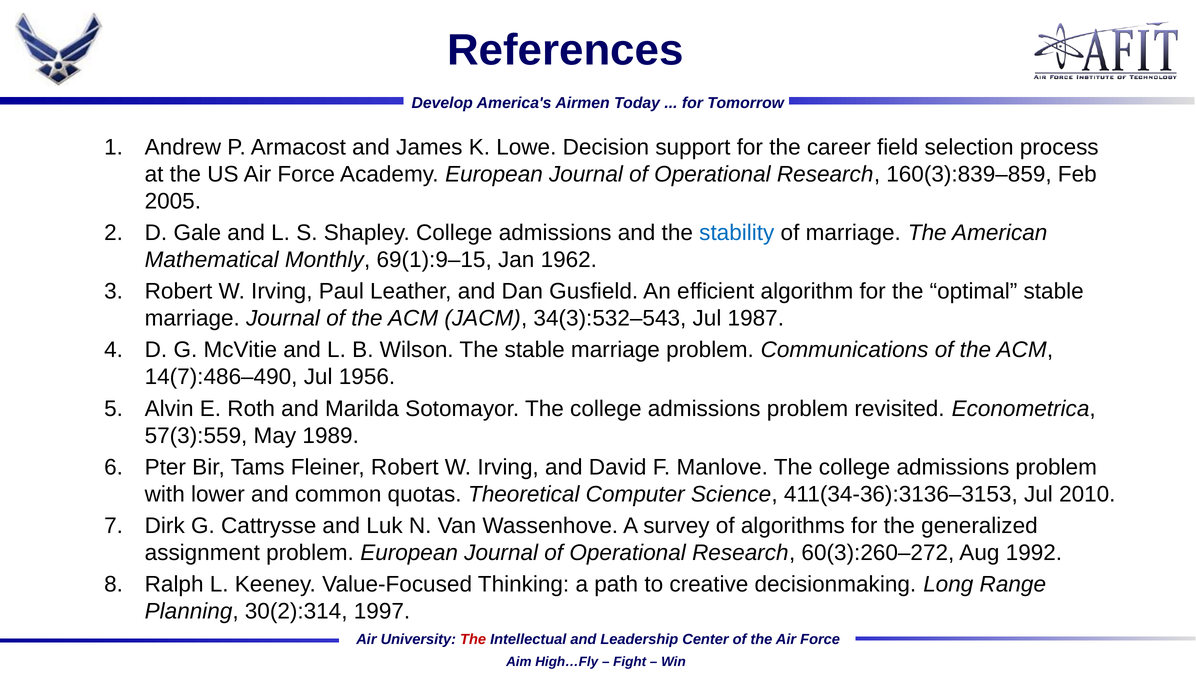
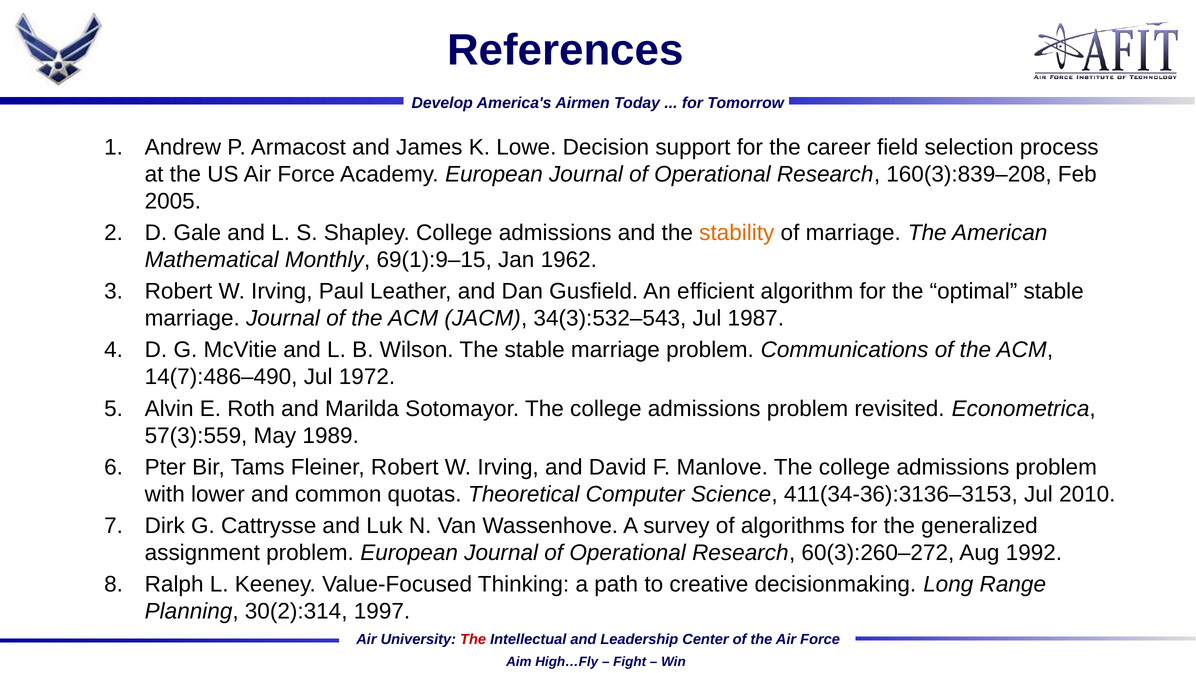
160(3):839–859: 160(3):839–859 -> 160(3):839–208
stability colour: blue -> orange
1956: 1956 -> 1972
